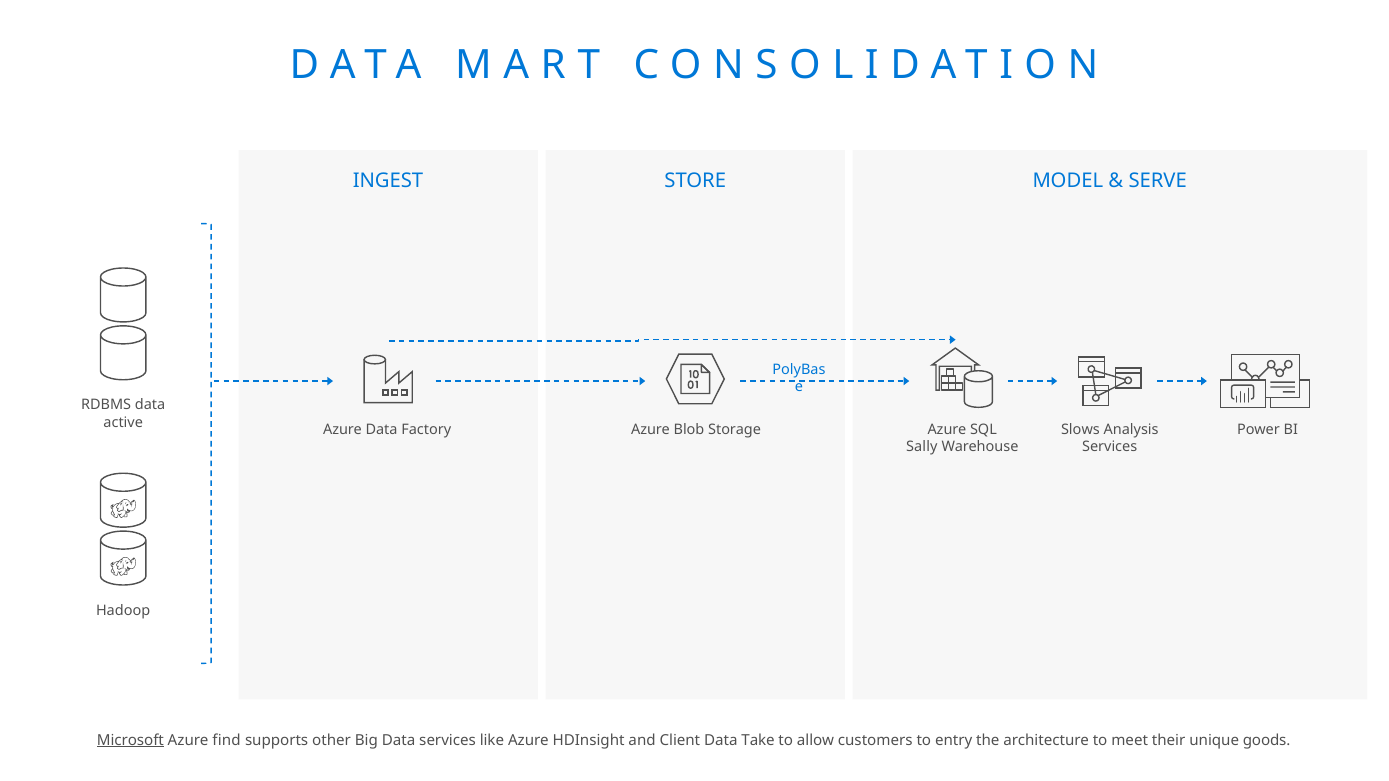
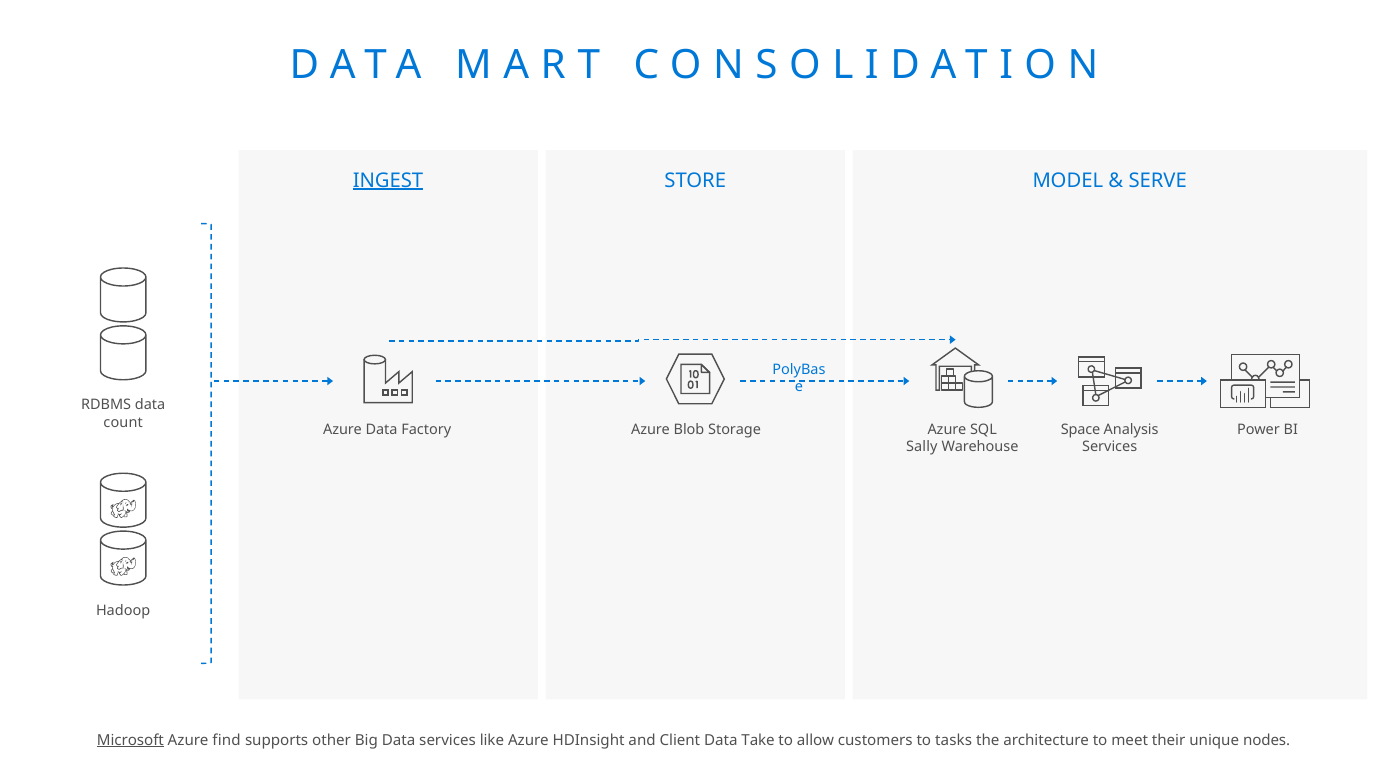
INGEST underline: none -> present
active: active -> count
Slows: Slows -> Space
entry: entry -> tasks
goods: goods -> nodes
